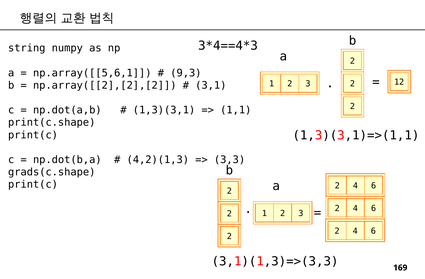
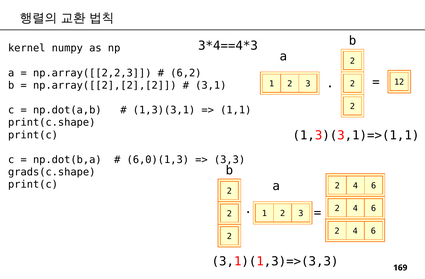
string: string -> kernel
np.array([[5,6,1: np.array([[5,6,1 -> np.array([[2,2,3
9,3: 9,3 -> 6,2
4,2)(1,3: 4,2)(1,3 -> 6,0)(1,3
